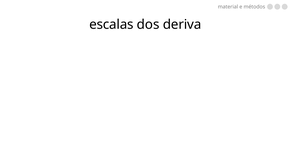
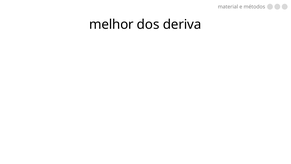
escalas: escalas -> melhor
